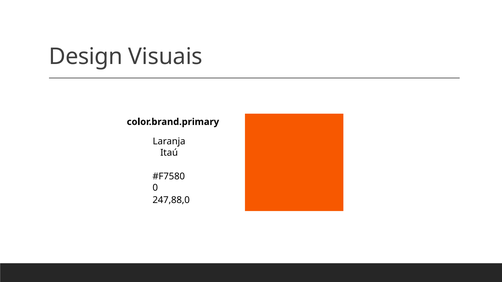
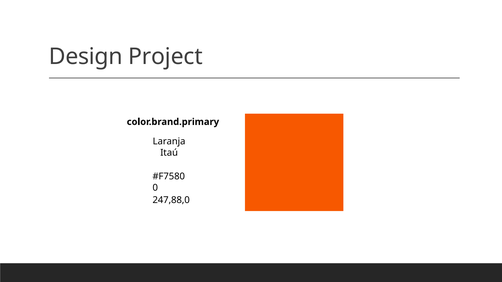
Visuais: Visuais -> Project
